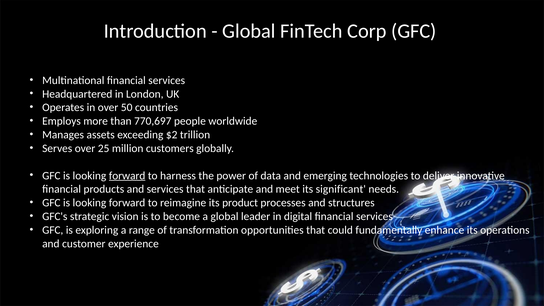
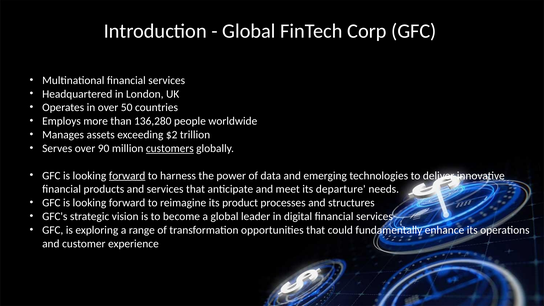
770,697: 770,697 -> 136,280
25: 25 -> 90
customers underline: none -> present
significant: significant -> departure
